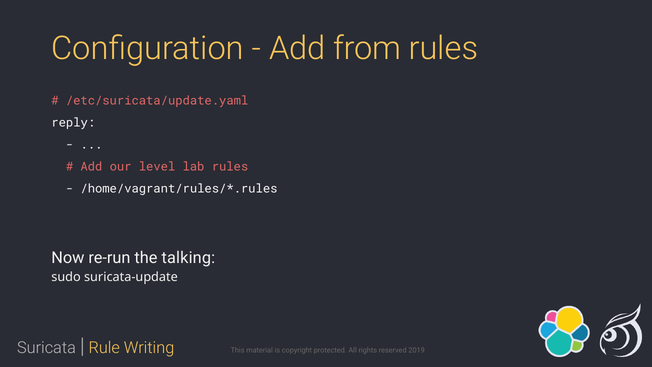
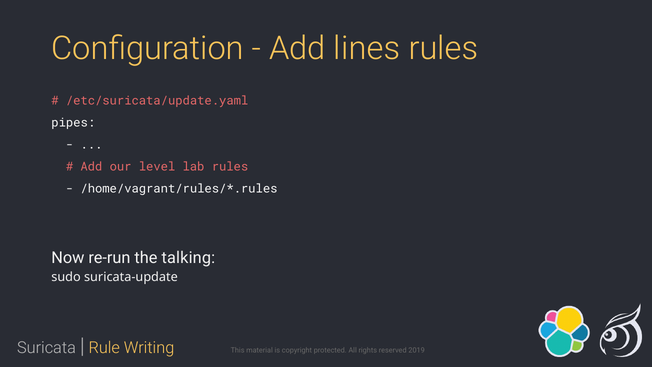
from: from -> lines
reply: reply -> pipes
